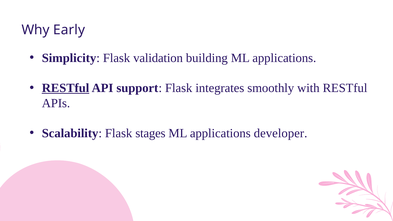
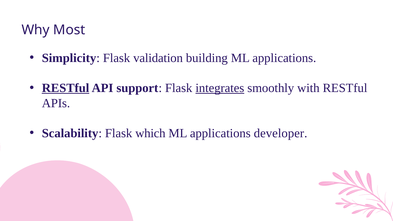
Early: Early -> Most
integrates underline: none -> present
stages: stages -> which
